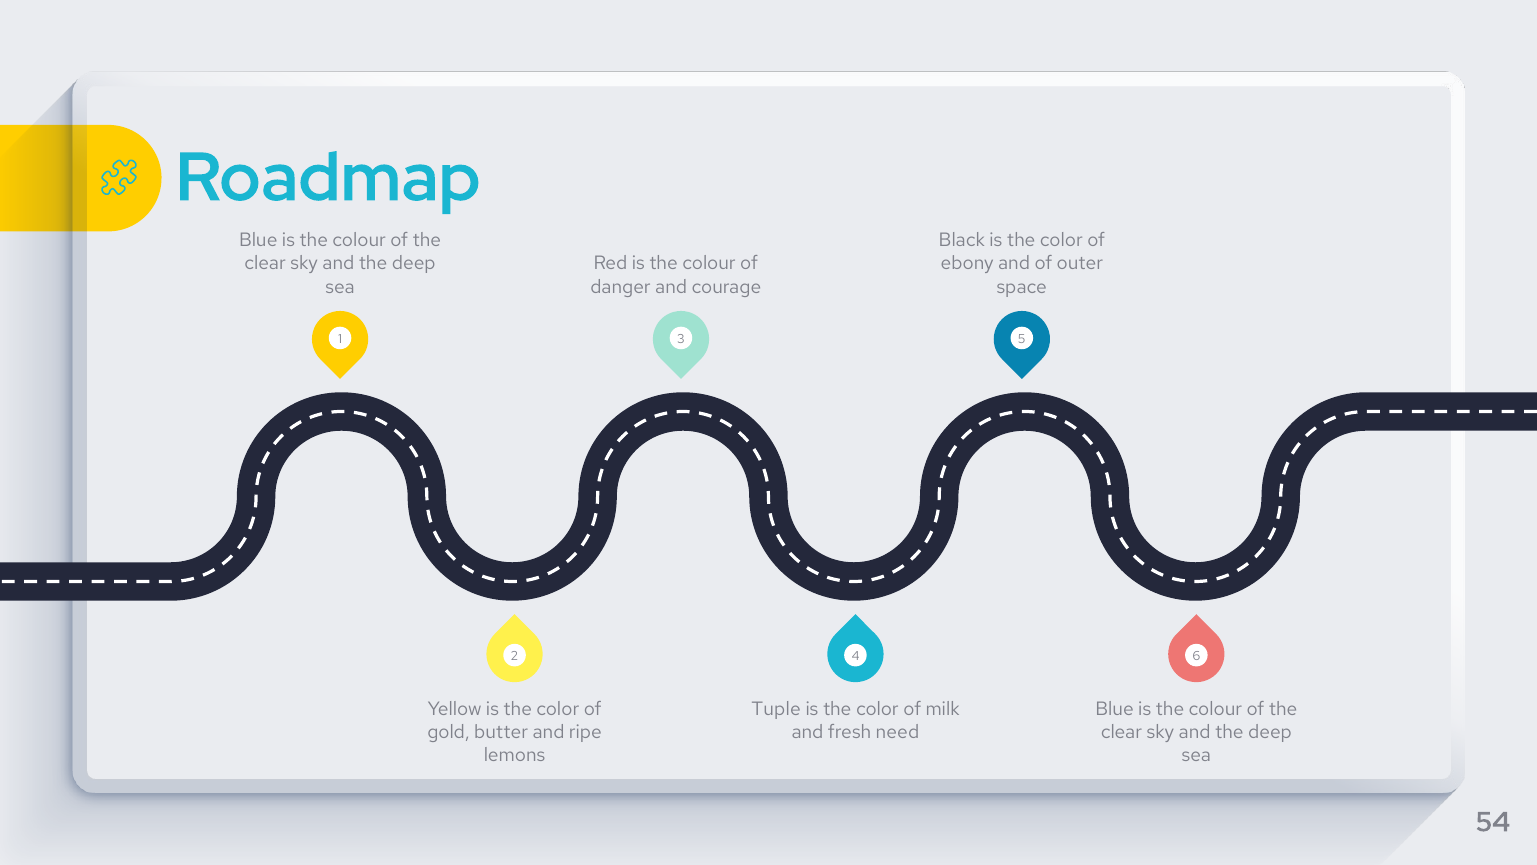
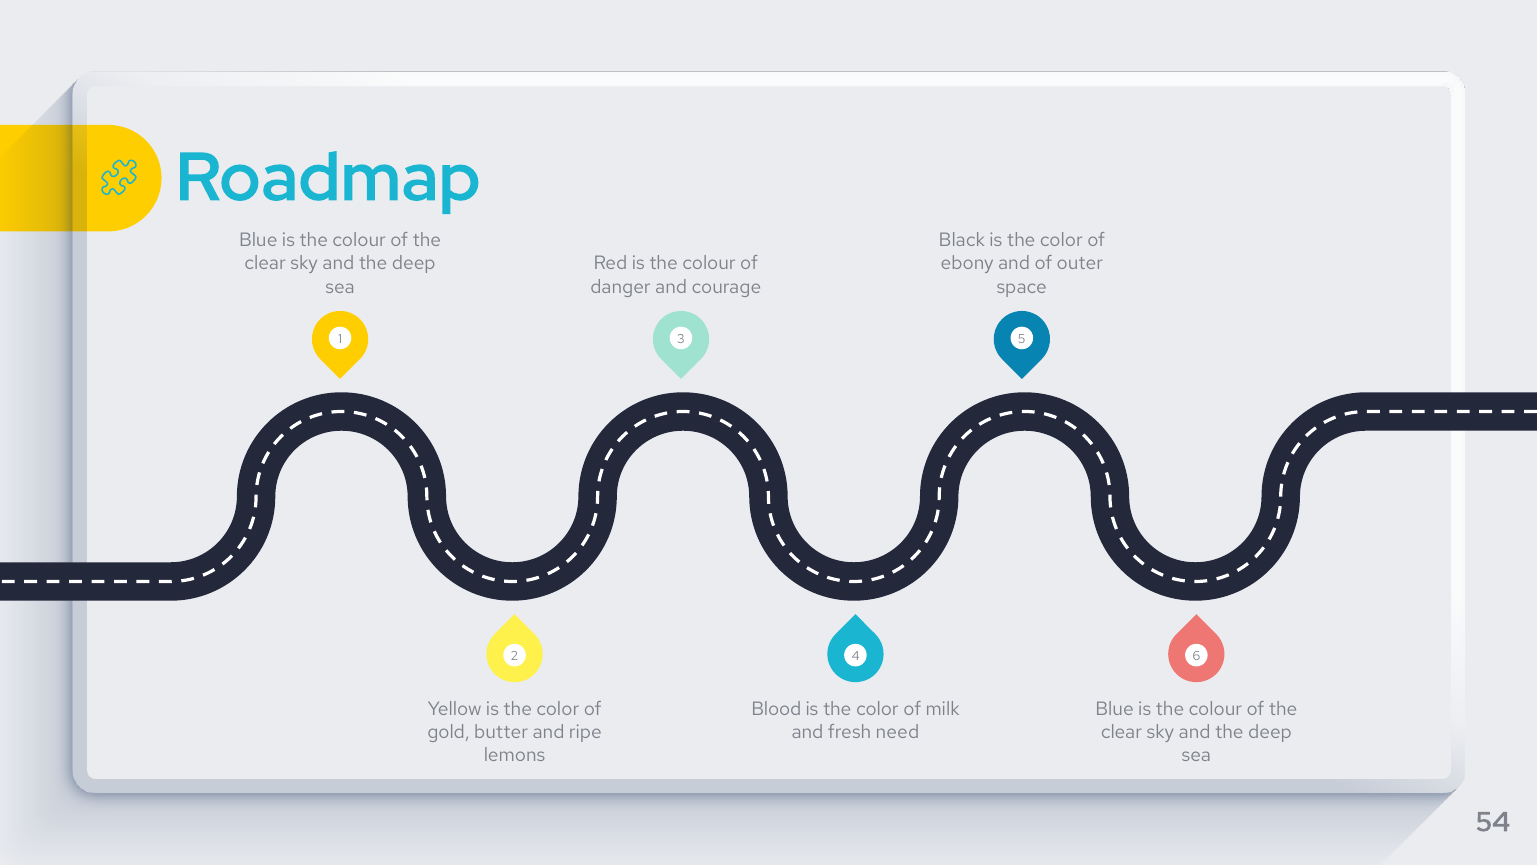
Tuple: Tuple -> Blood
